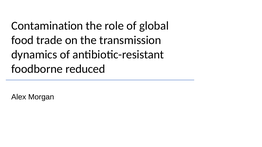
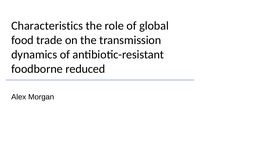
Contamination: Contamination -> Characteristics
